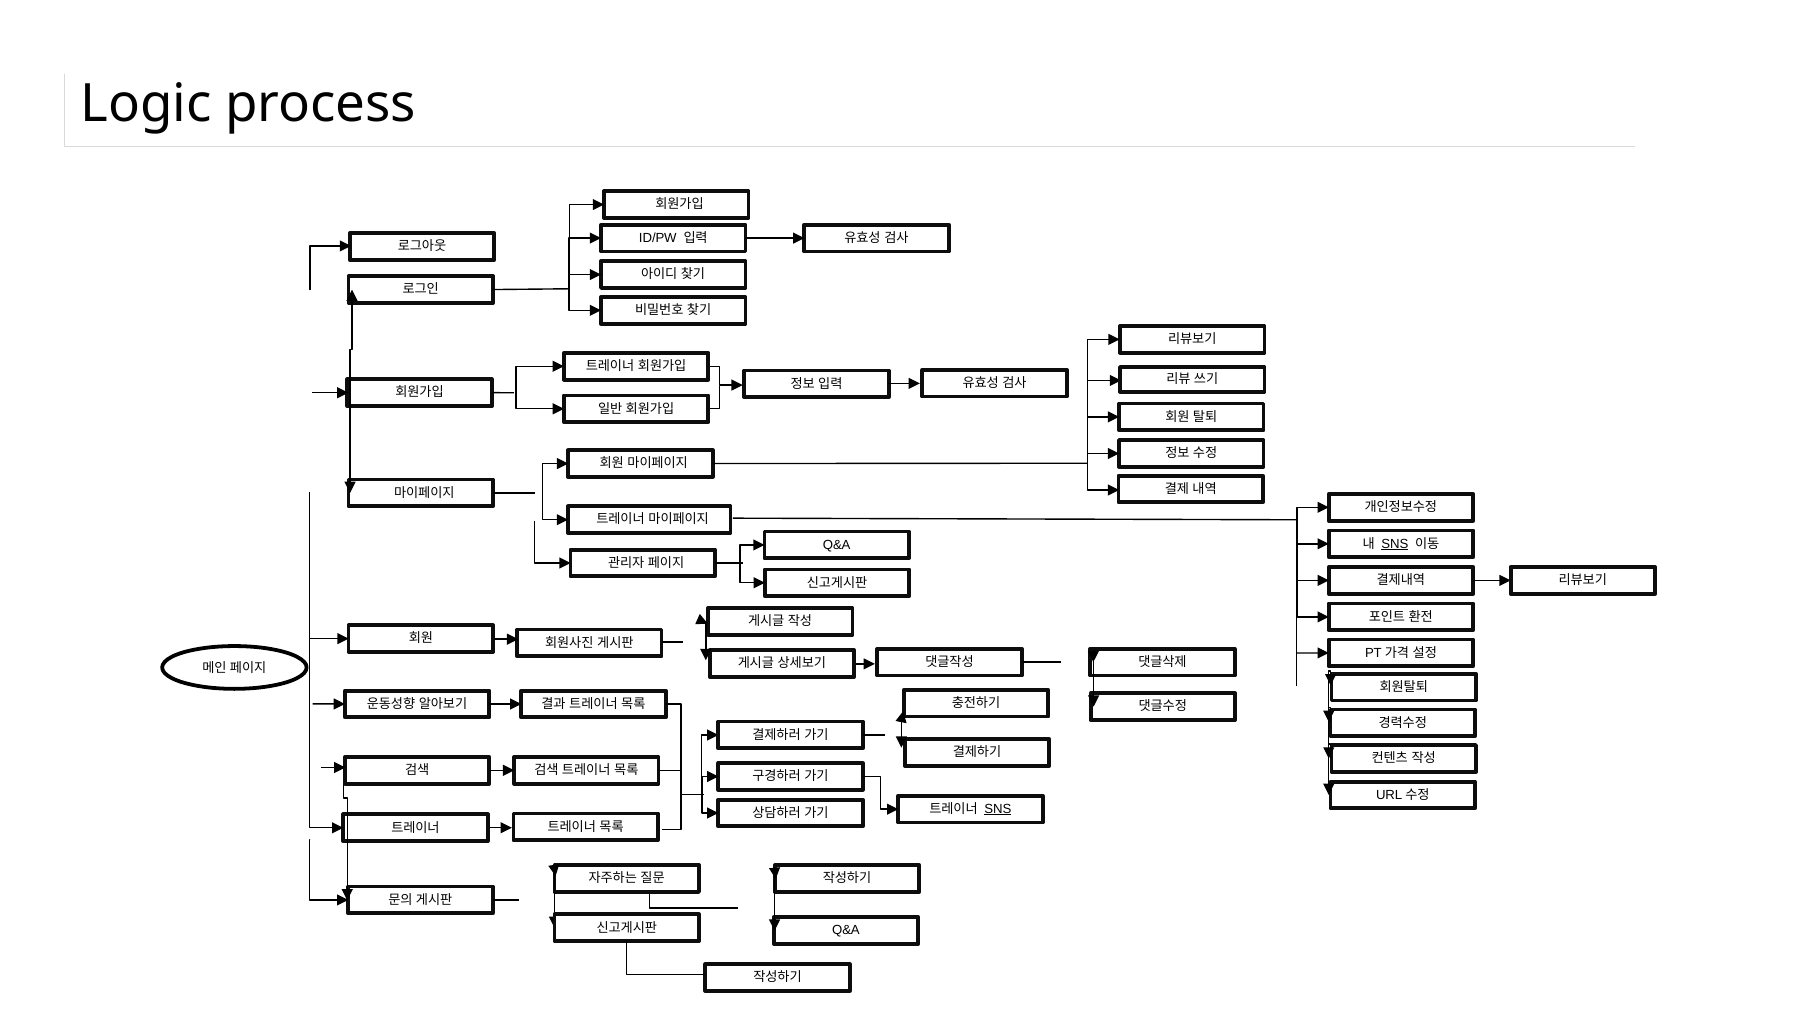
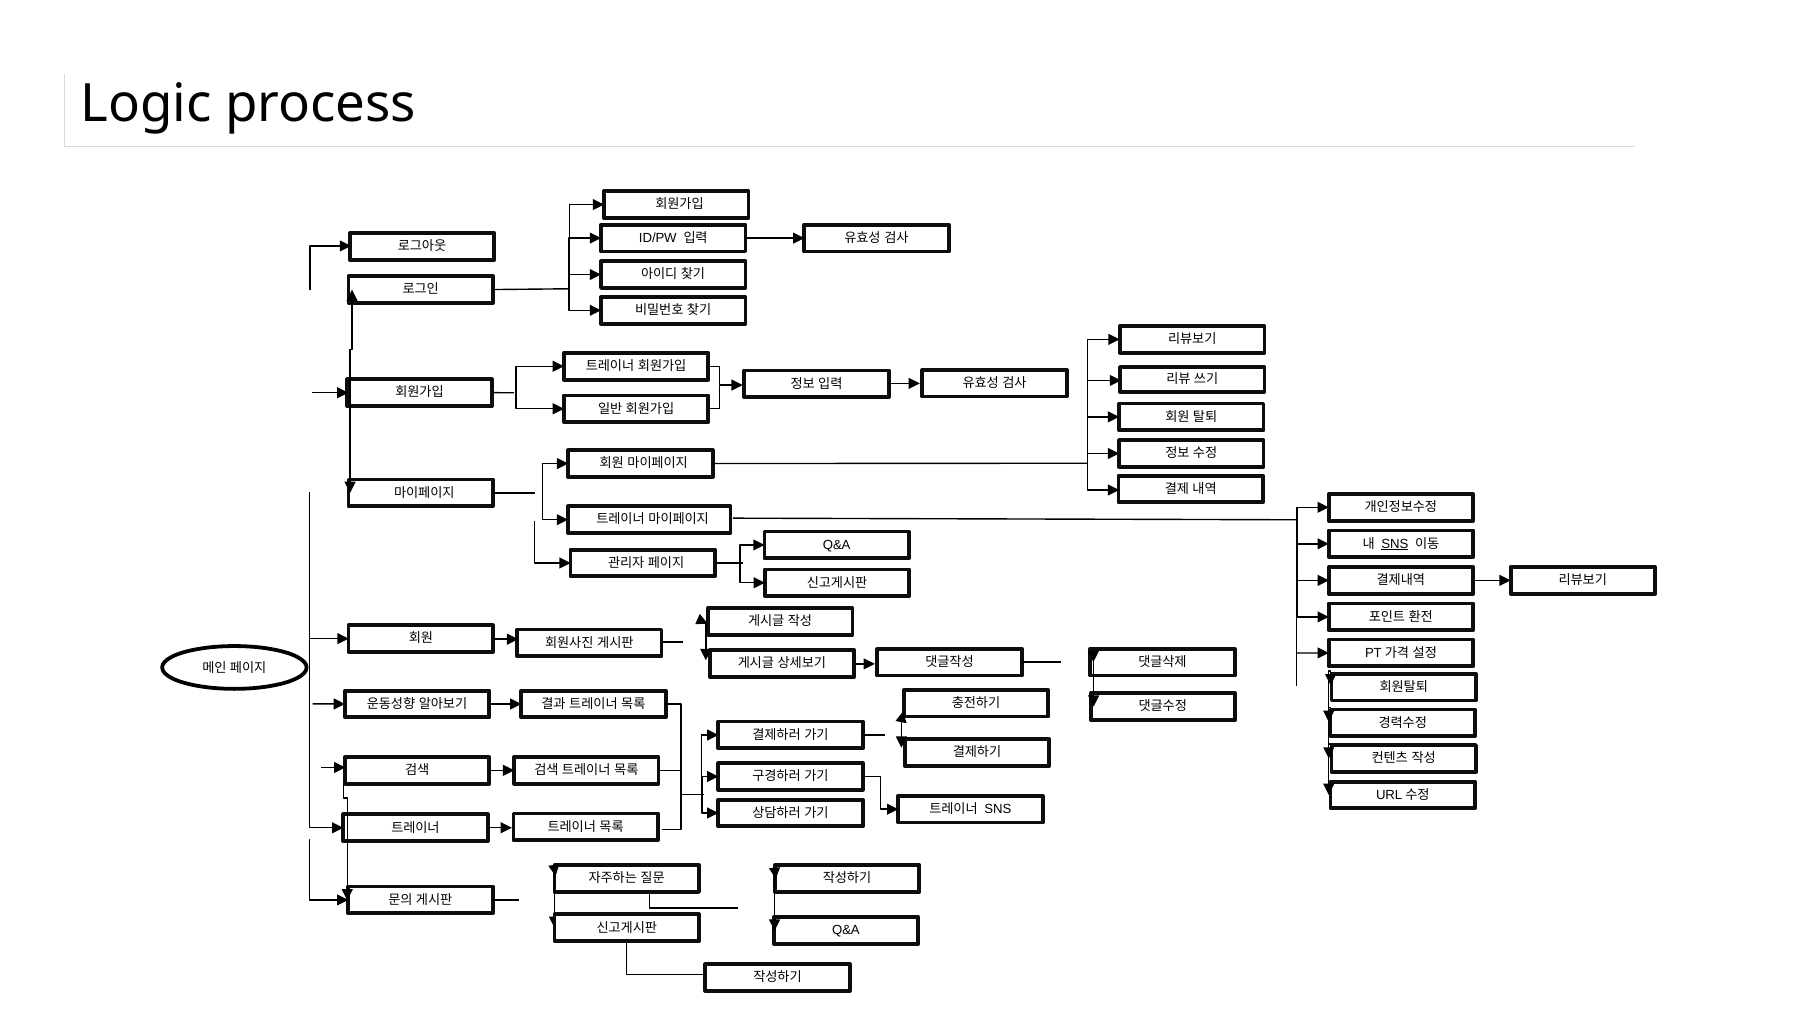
SNS at (998, 809) underline: present -> none
